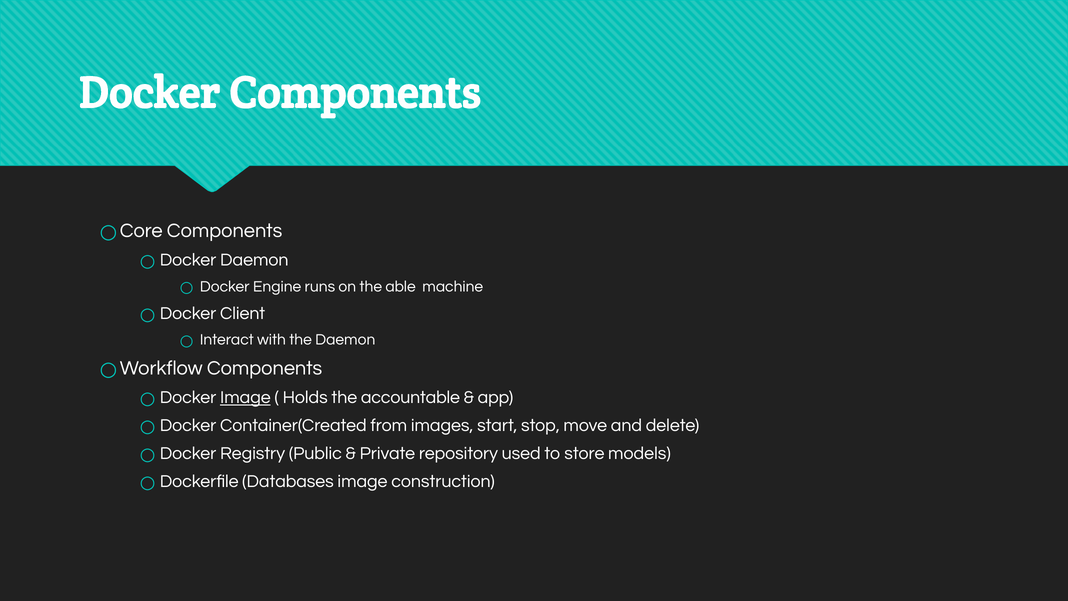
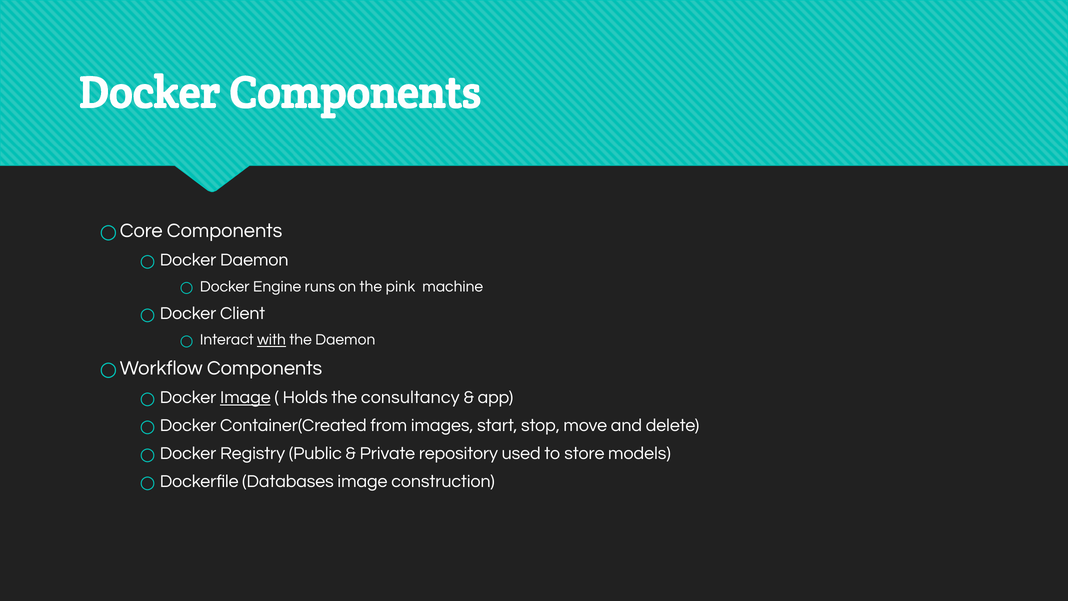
able: able -> pink
with underline: none -> present
accountable: accountable -> consultancy
